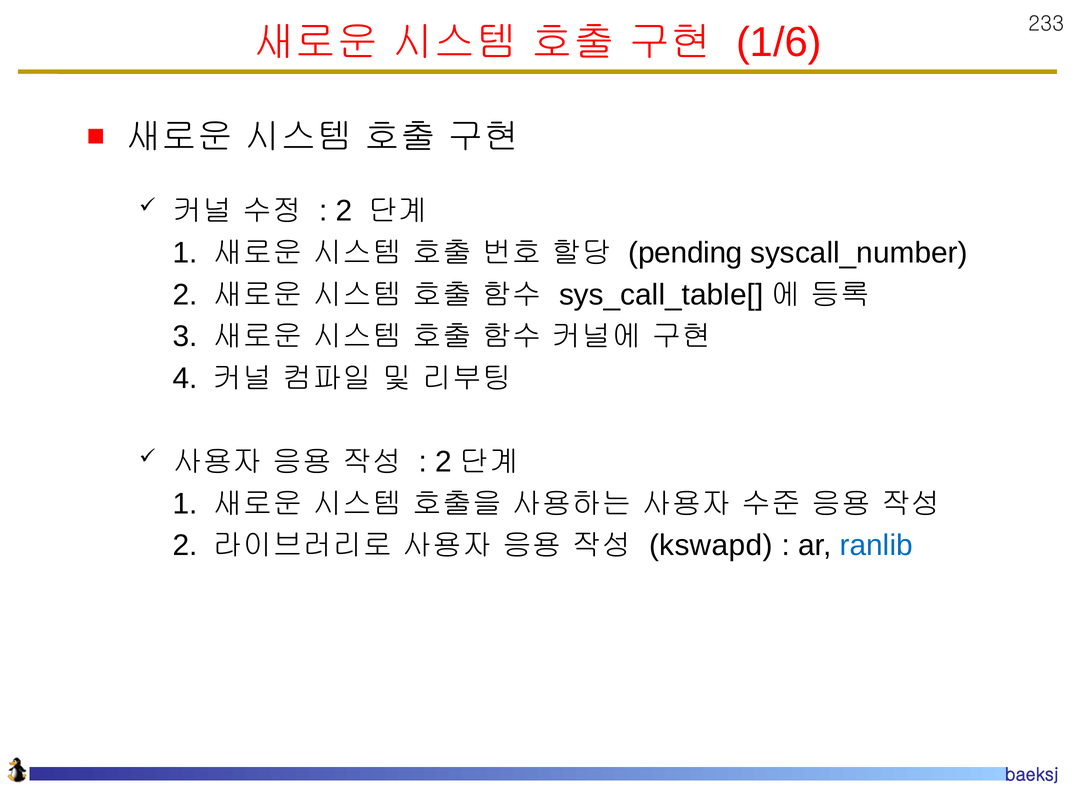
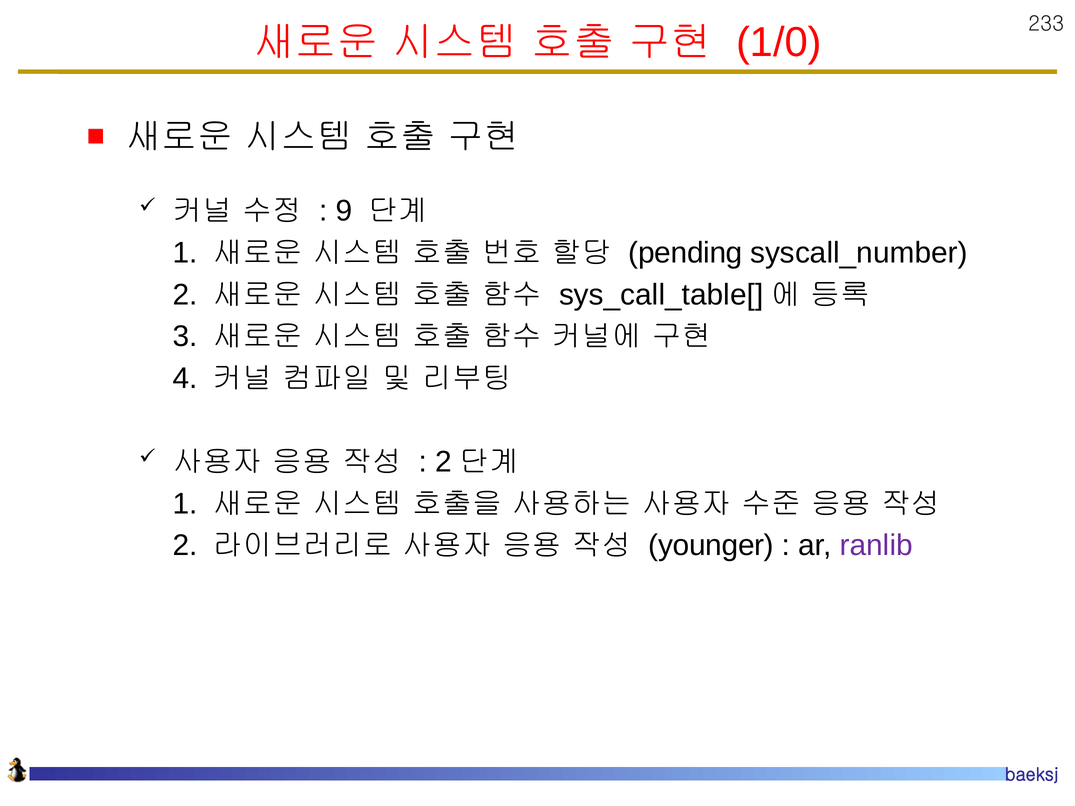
1/6: 1/6 -> 1/0
2 at (344, 211): 2 -> 9
kswapd: kswapd -> younger
ranlib colour: blue -> purple
